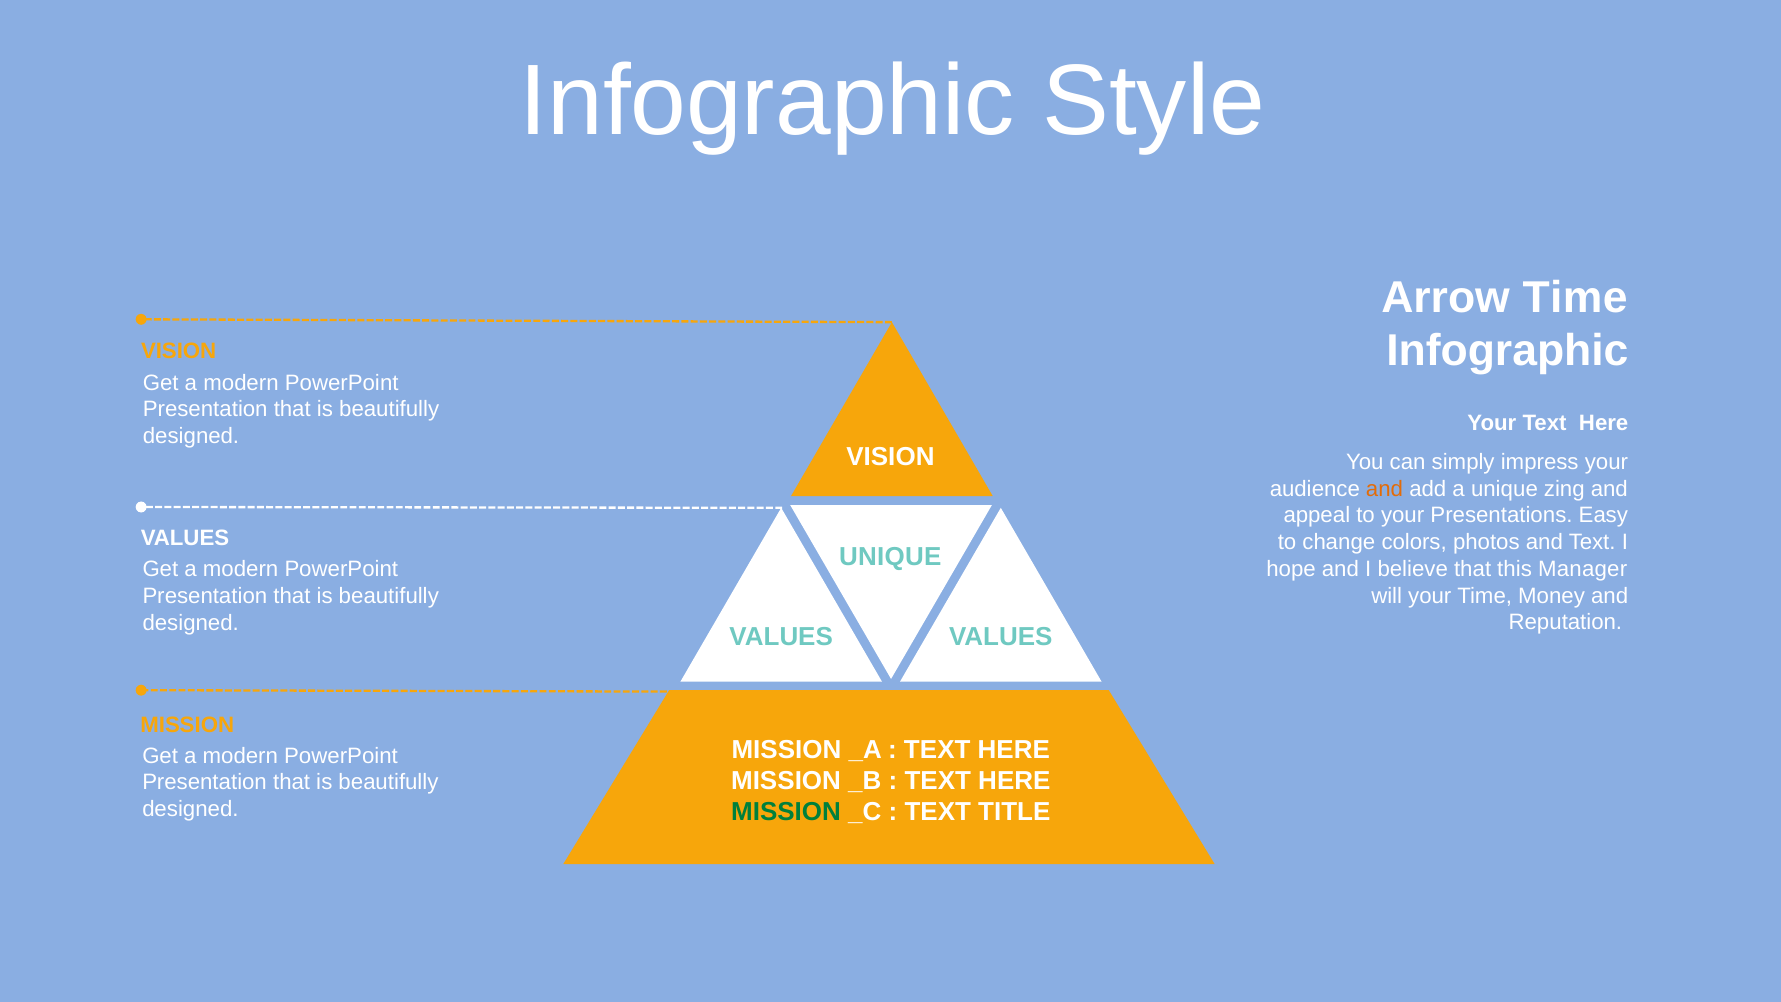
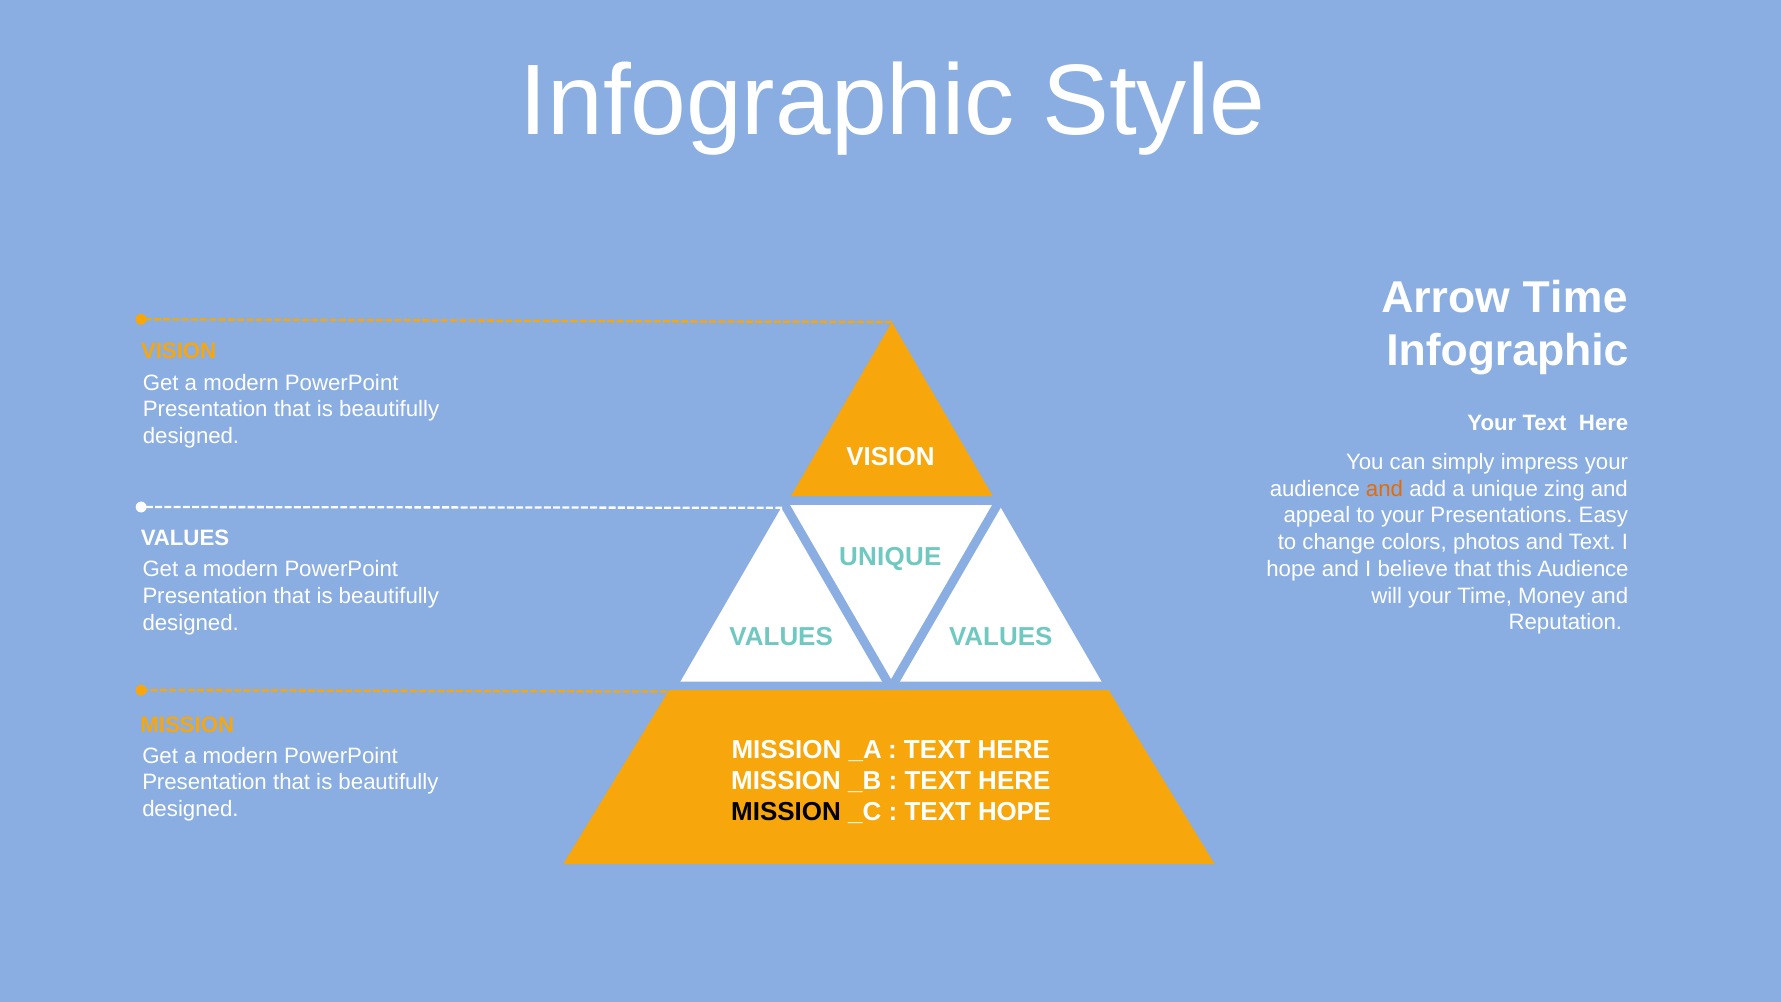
this Manager: Manager -> Audience
MISSION at (786, 812) colour: green -> black
TEXT TITLE: TITLE -> HOPE
